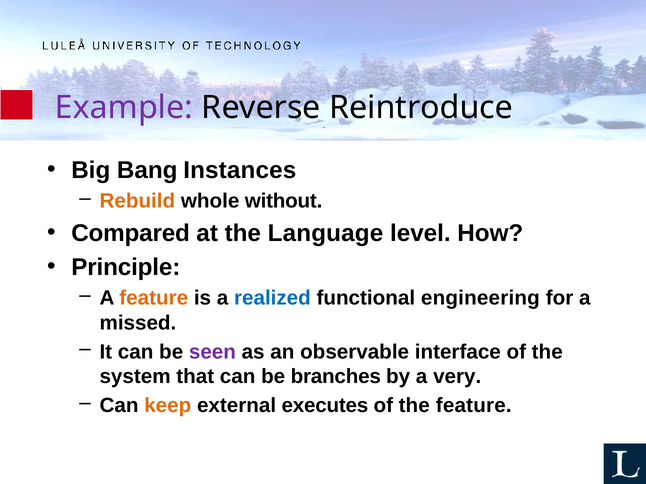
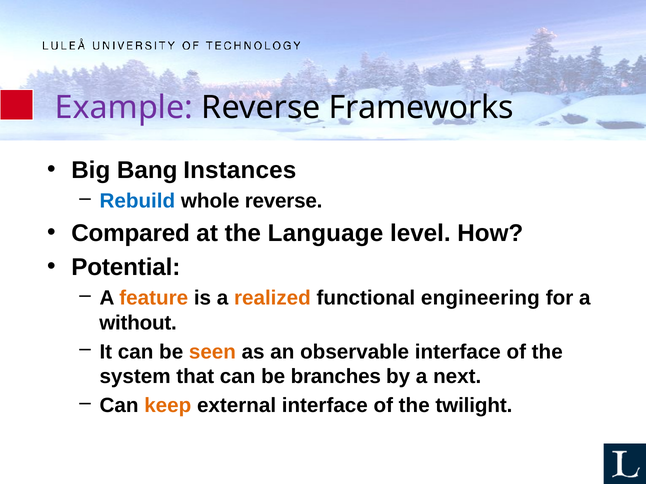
Reintroduce: Reintroduce -> Frameworks
Rebuild colour: orange -> blue
whole without: without -> reverse
Principle: Principle -> Potential
realized colour: blue -> orange
missed: missed -> without
seen colour: purple -> orange
very: very -> next
external executes: executes -> interface
the feature: feature -> twilight
